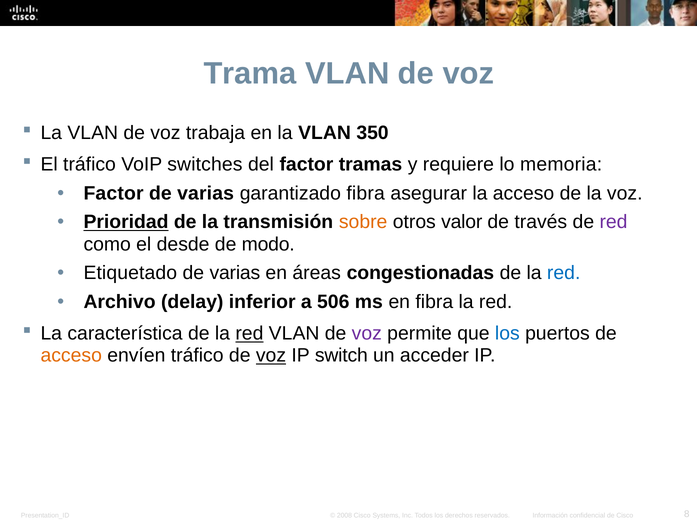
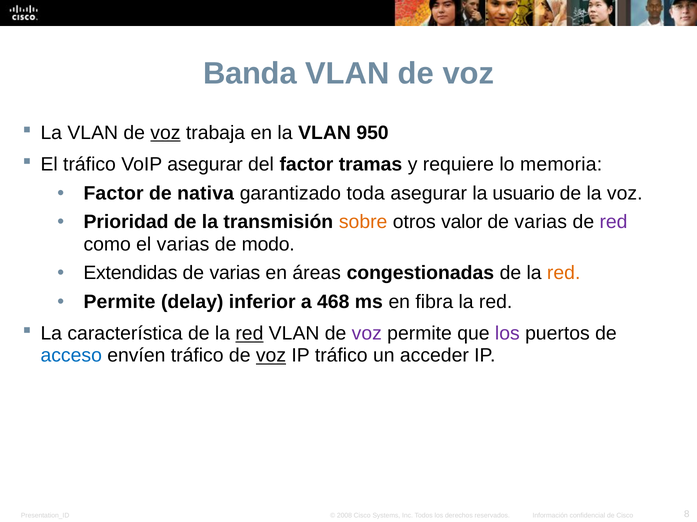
Trama: Trama -> Banda
voz at (165, 133) underline: none -> present
350: 350 -> 950
VoIP switches: switches -> asegurar
varias at (206, 194): varias -> nativa
garantizado fibra: fibra -> toda
la acceso: acceso -> usuario
Prioridad underline: present -> none
través at (541, 222): través -> varias
el desde: desde -> varias
Etiquetado: Etiquetado -> Extendidas
red at (564, 273) colour: blue -> orange
Archivo at (120, 302): Archivo -> Permite
506: 506 -> 468
los at (507, 334) colour: blue -> purple
acceso at (71, 356) colour: orange -> blue
IP switch: switch -> tráfico
